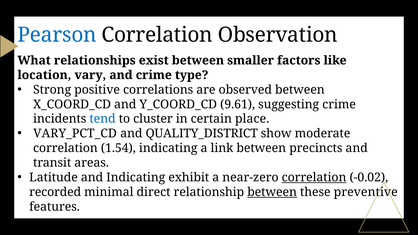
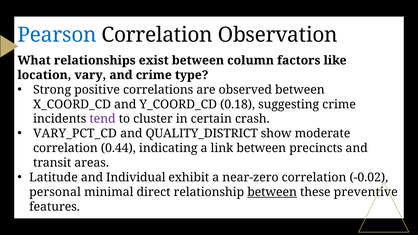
smaller: smaller -> column
9.61: 9.61 -> 0.18
tend colour: blue -> purple
place: place -> crash
1.54: 1.54 -> 0.44
and Indicating: Indicating -> Individual
correlation at (314, 178) underline: present -> none
recorded: recorded -> personal
